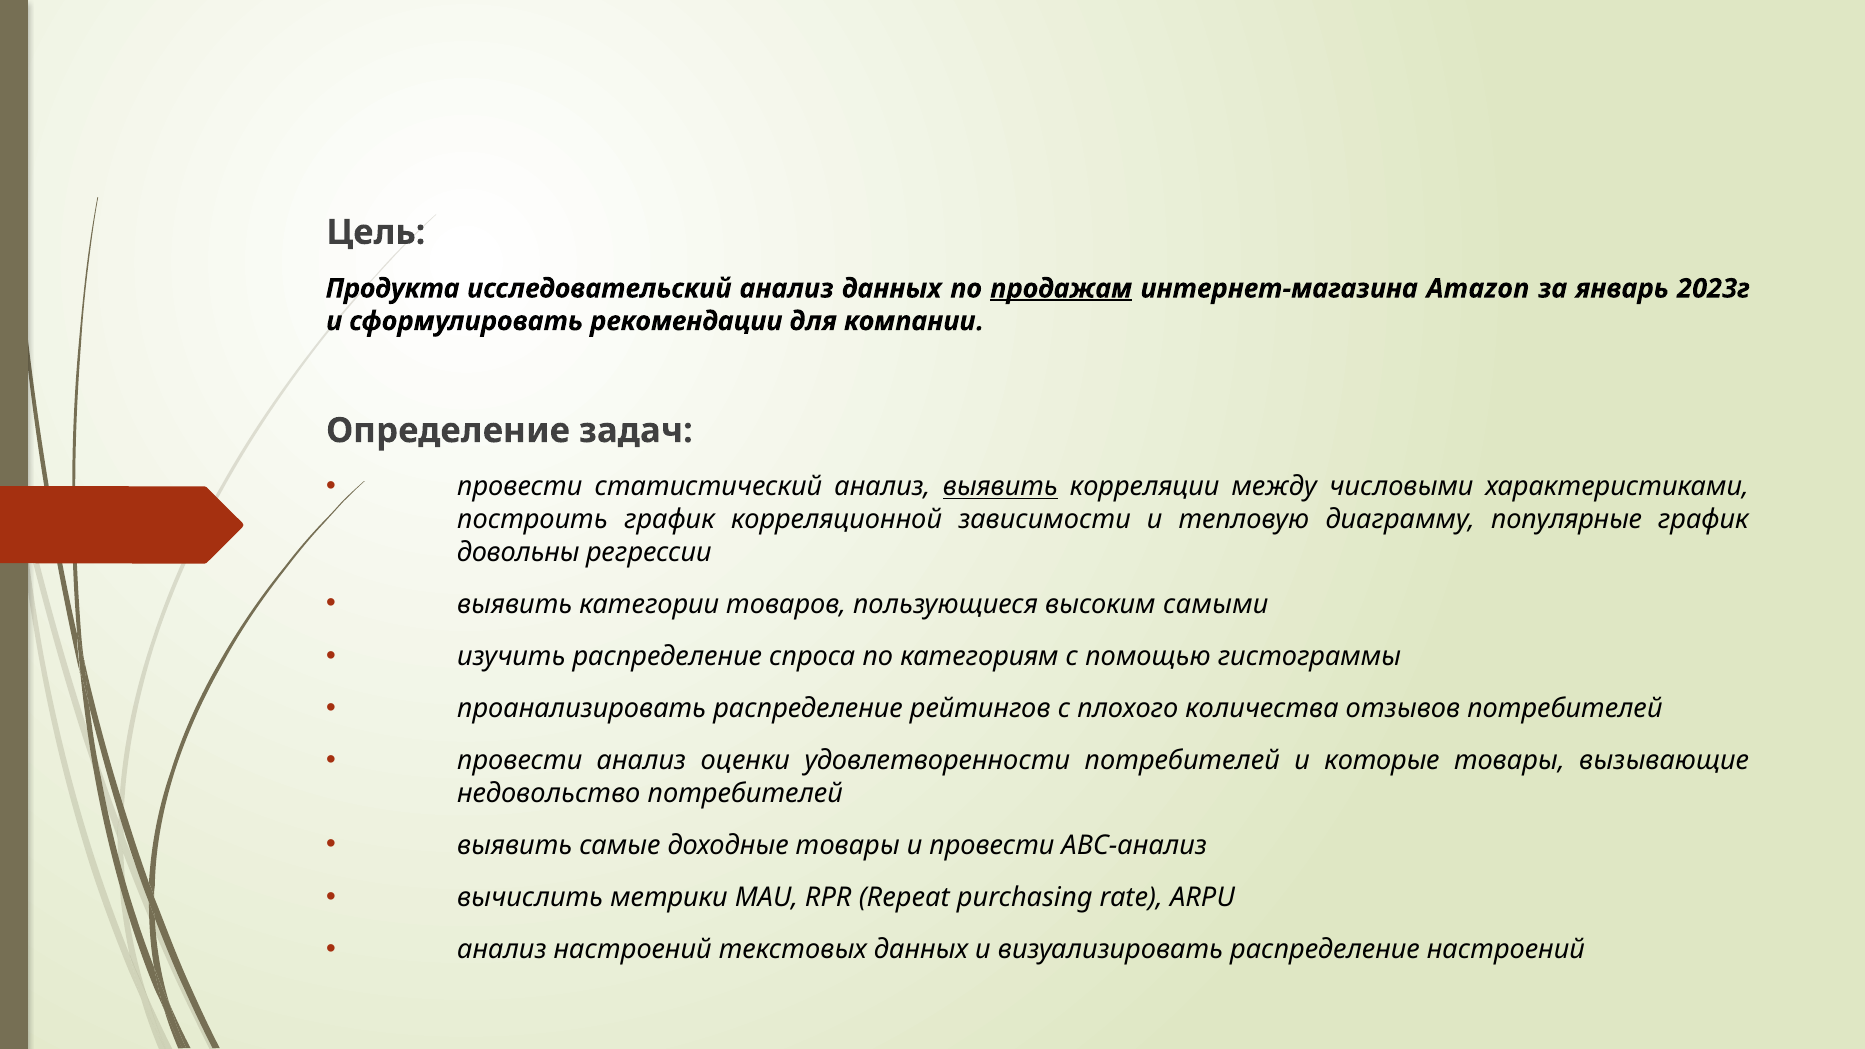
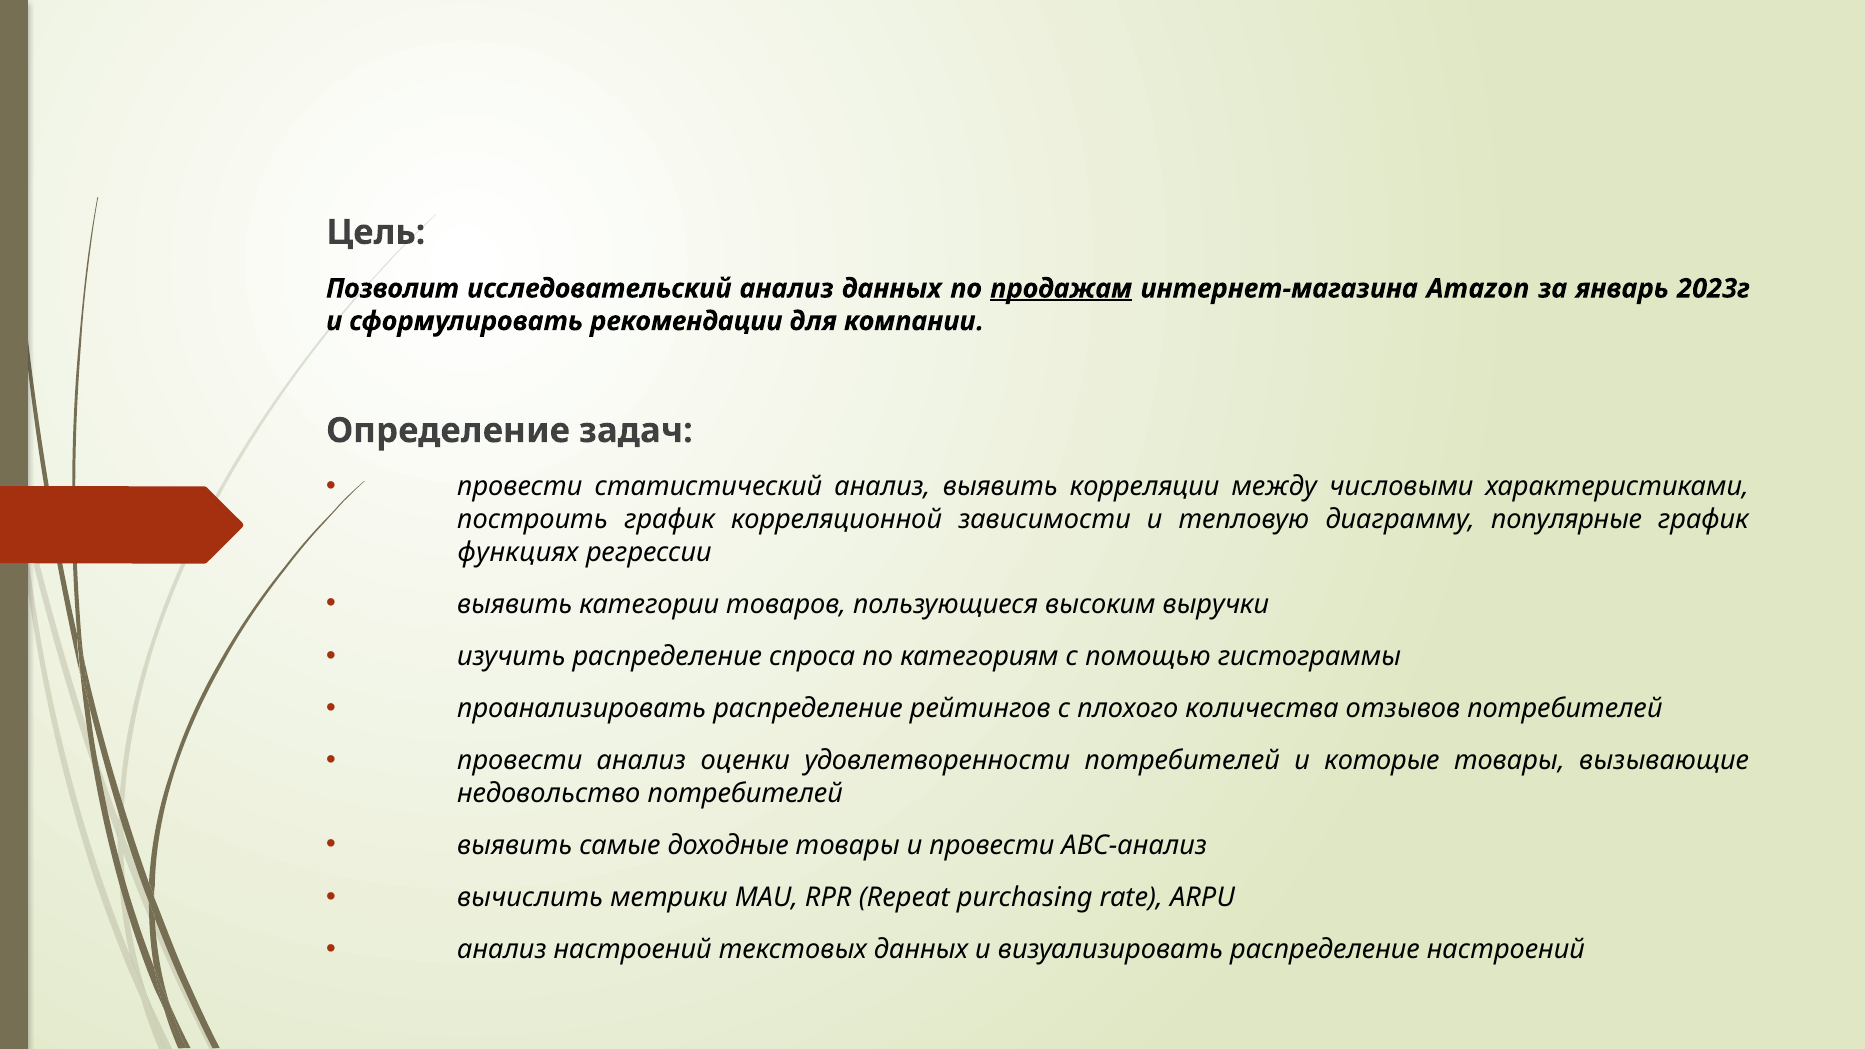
Продукта: Продукта -> Позволит
выявить at (1000, 487) underline: present -> none
довольны: довольны -> функциях
самыми: самыми -> выручки
